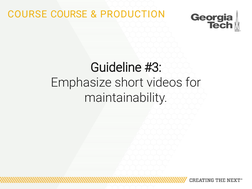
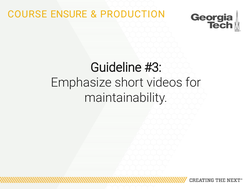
COURSE COURSE: COURSE -> ENSURE
